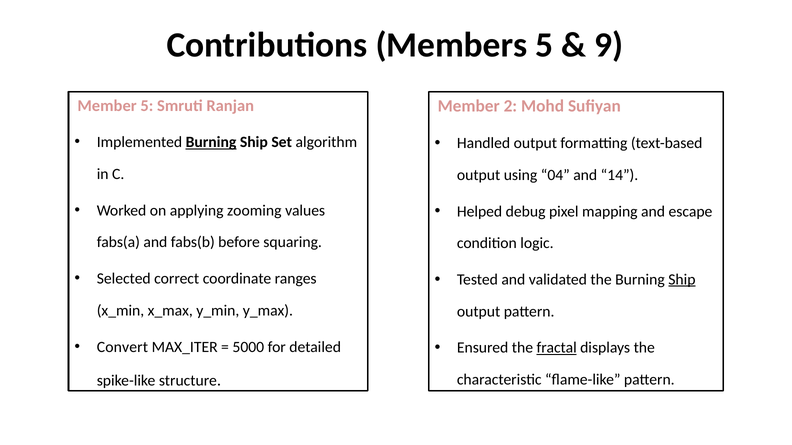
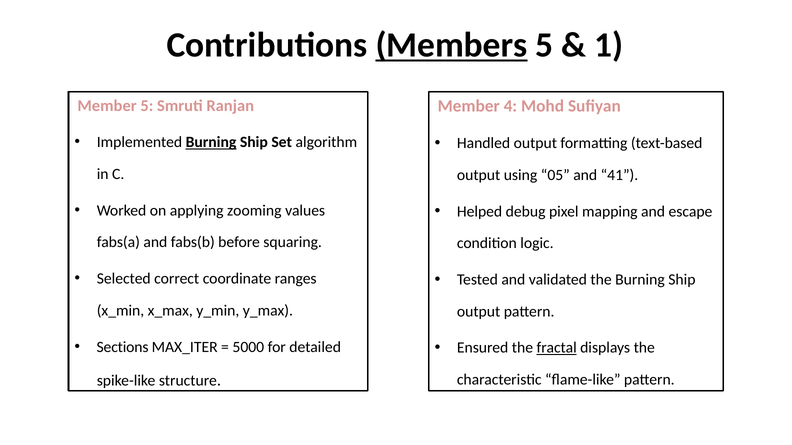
Members underline: none -> present
9: 9 -> 1
2: 2 -> 4
04: 04 -> 05
14: 14 -> 41
Ship at (682, 280) underline: present -> none
Convert: Convert -> Sections
